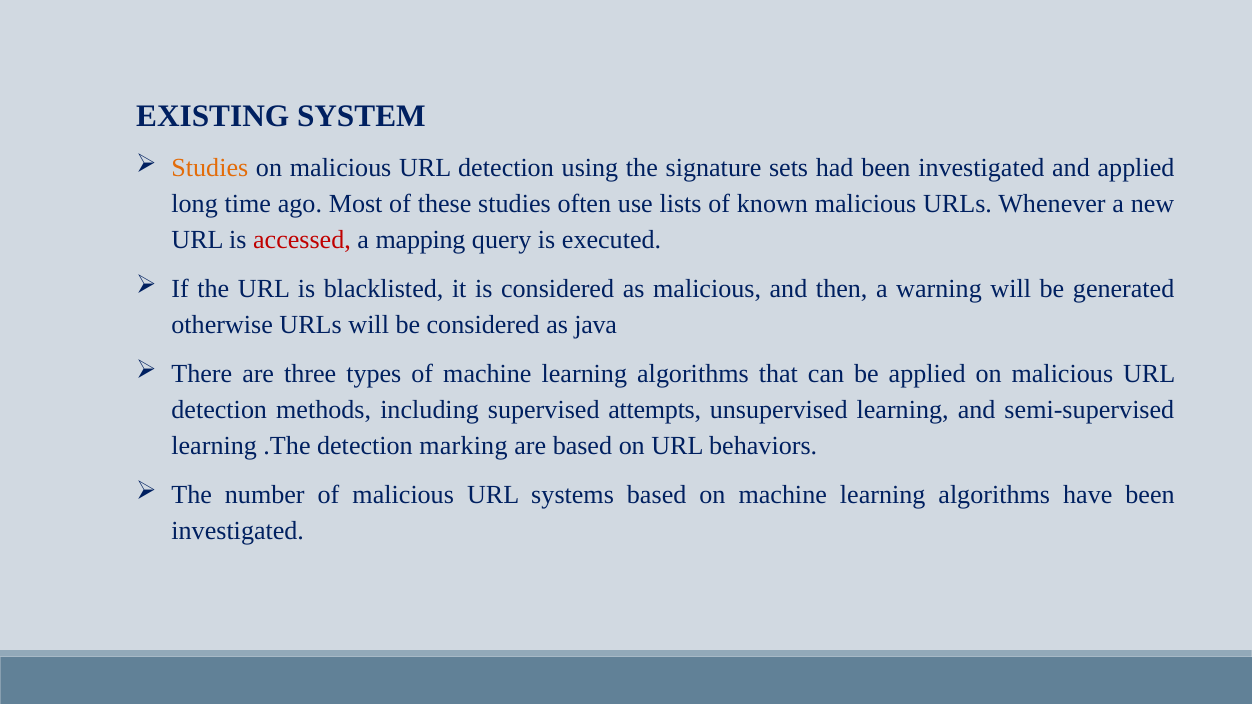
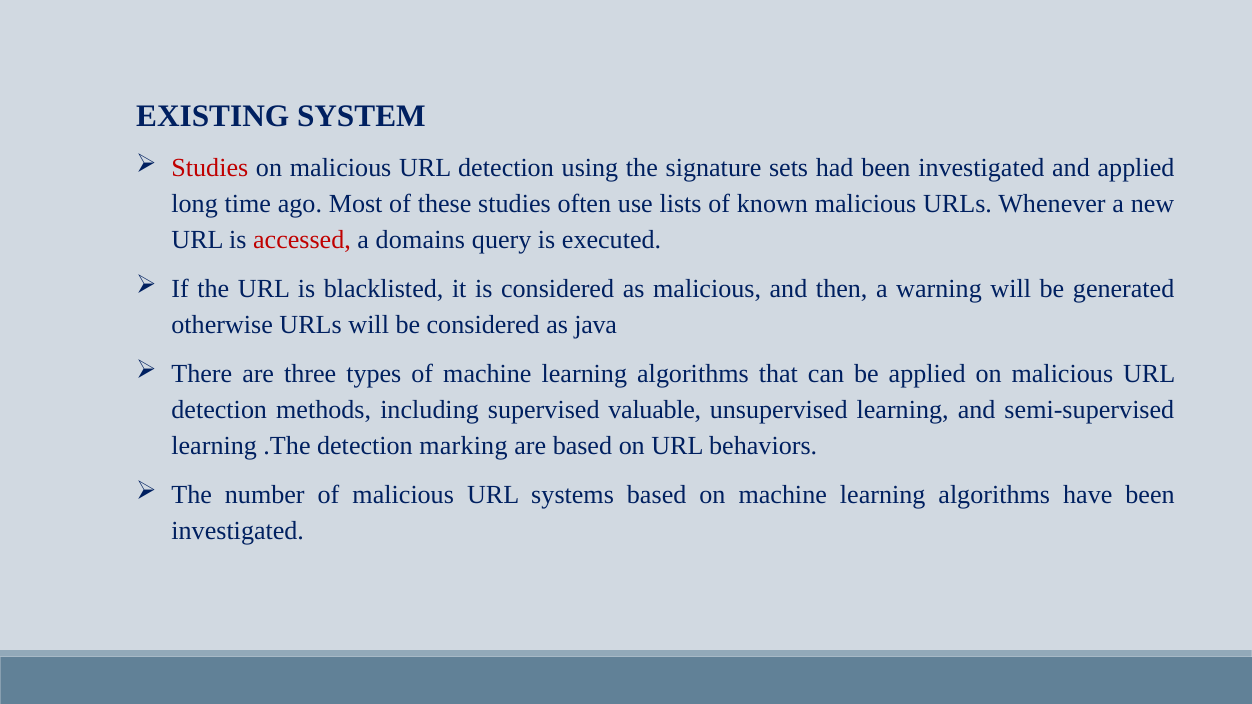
Studies at (210, 168) colour: orange -> red
mapping: mapping -> domains
attempts: attempts -> valuable
